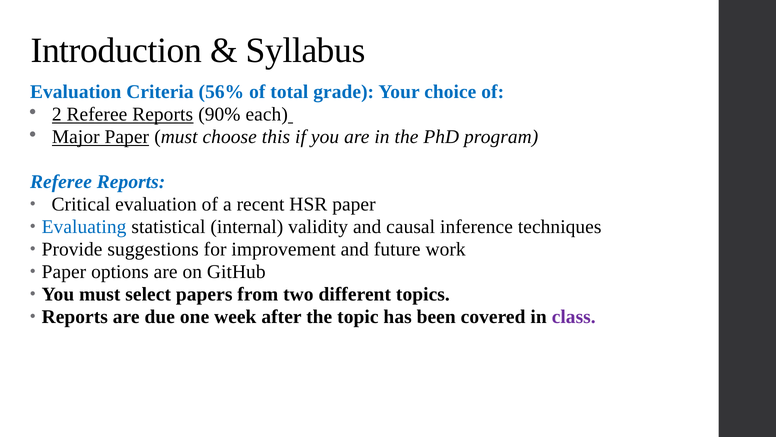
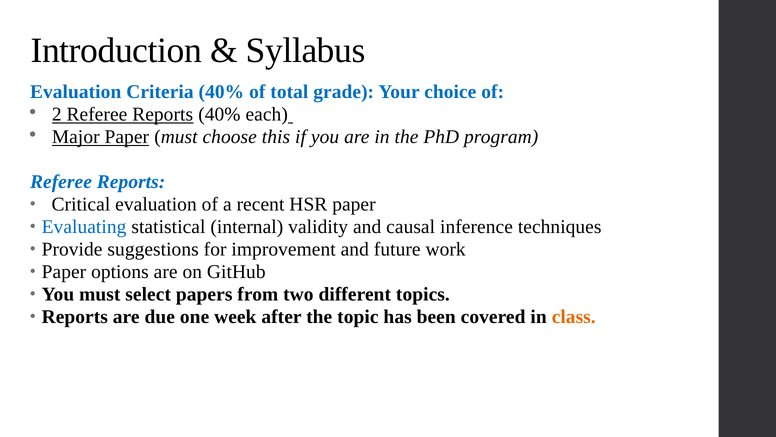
Criteria 56%: 56% -> 40%
Reports 90%: 90% -> 40%
class colour: purple -> orange
